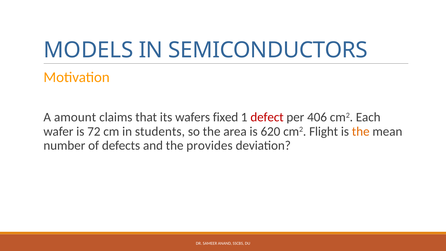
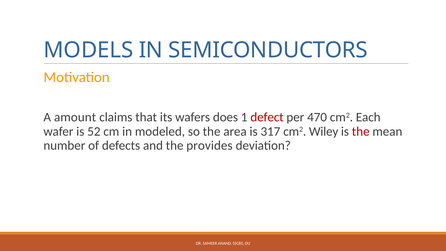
fixed: fixed -> does
406: 406 -> 470
72: 72 -> 52
students: students -> modeled
620: 620 -> 317
Flight: Flight -> Wiley
the at (361, 131) colour: orange -> red
